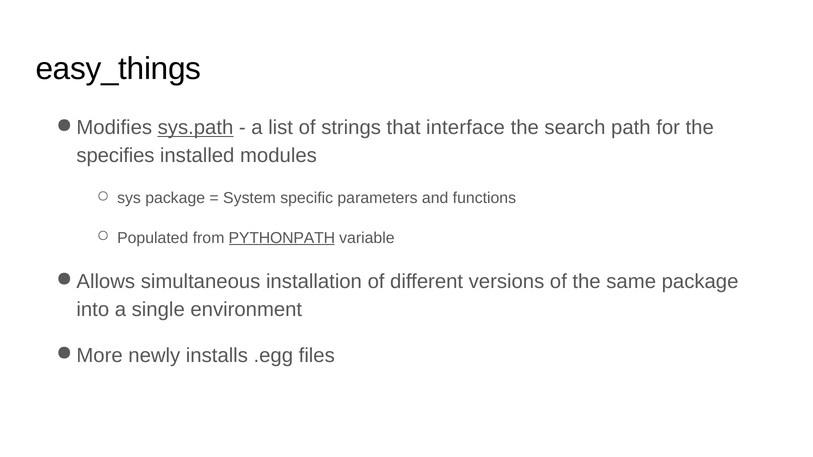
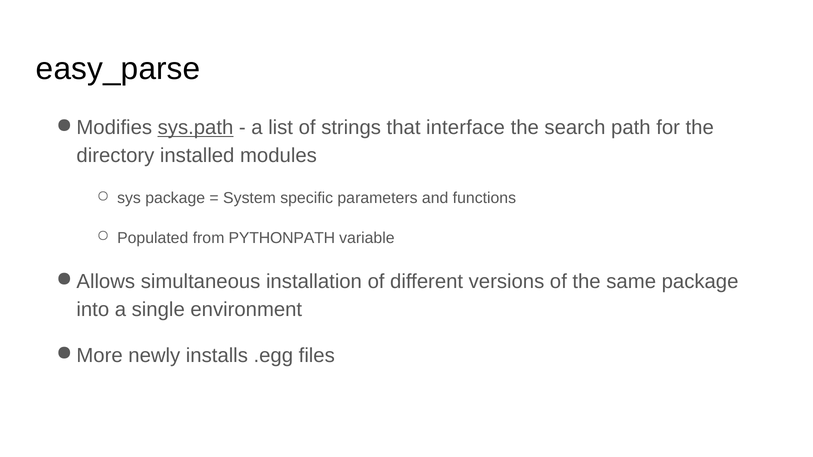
easy_things: easy_things -> easy_parse
specifies: specifies -> directory
PYTHONPATH underline: present -> none
